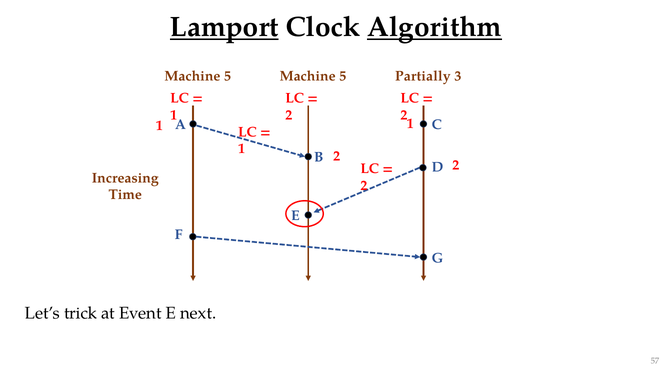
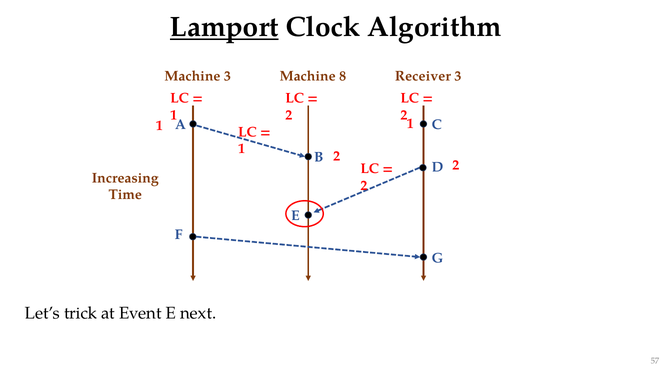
Algorithm underline: present -> none
5 at (227, 76): 5 -> 3
5 at (343, 76): 5 -> 8
Partially: Partially -> Receiver
